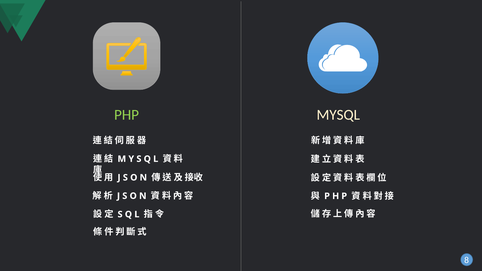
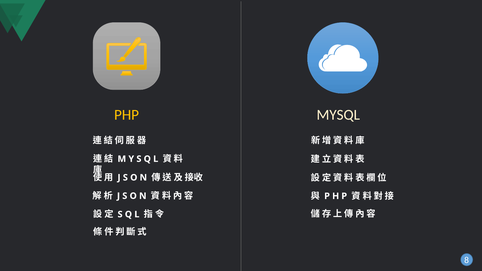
PHP colour: light green -> yellow
